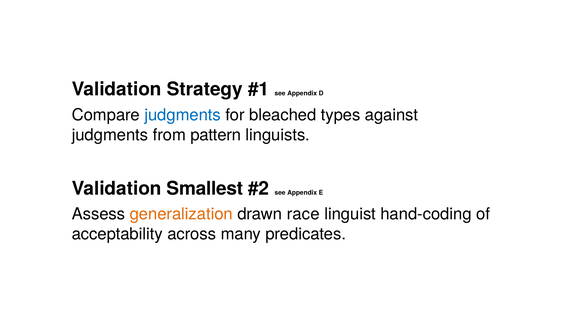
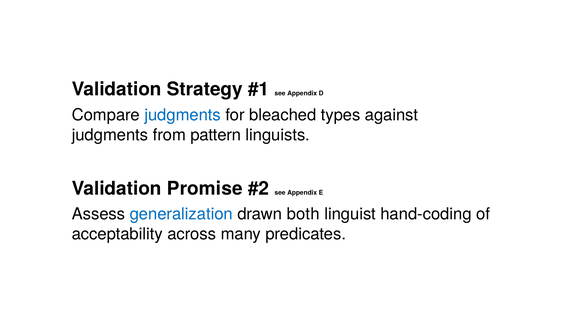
Smallest: Smallest -> Promise
generalization colour: orange -> blue
race: race -> both
